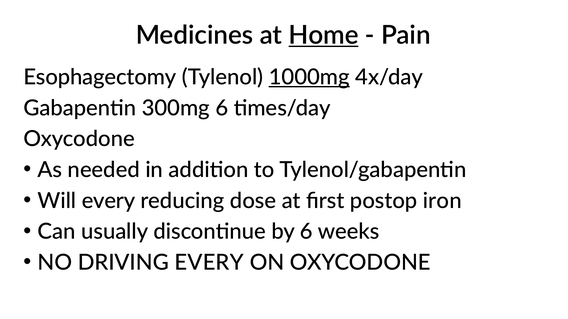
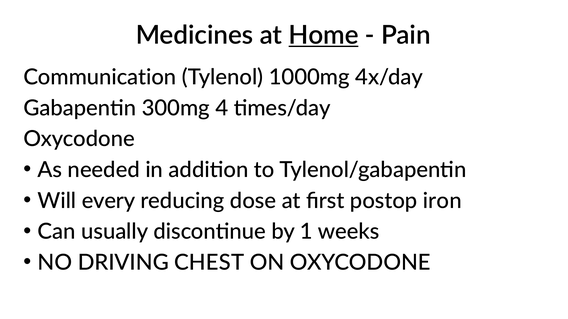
Esophagectomy: Esophagectomy -> Communication
1000mg underline: present -> none
300mg 6: 6 -> 4
by 6: 6 -> 1
DRIVING EVERY: EVERY -> CHEST
